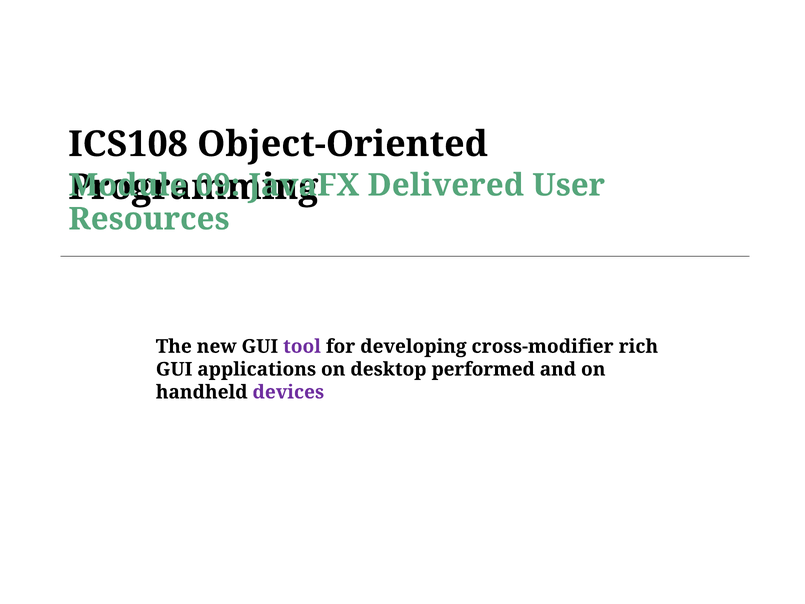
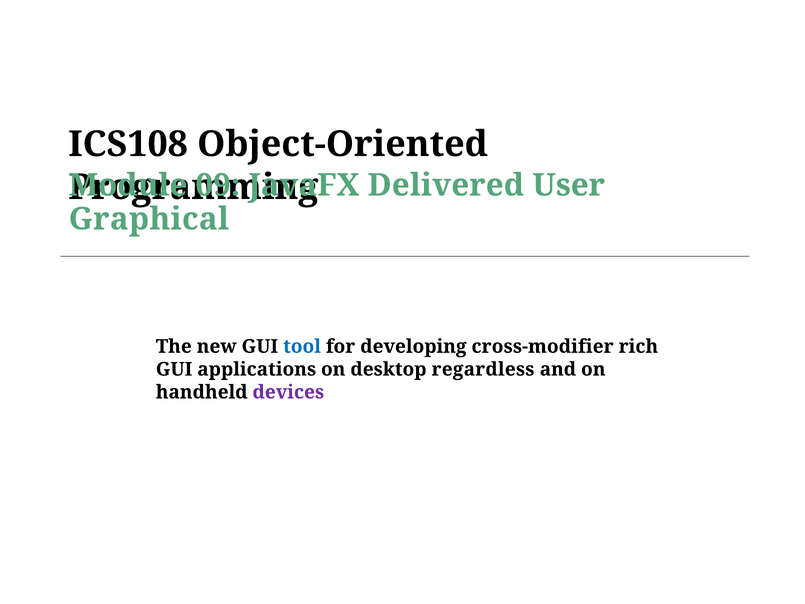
Resources: Resources -> Graphical
tool colour: purple -> blue
performed: performed -> regardless
